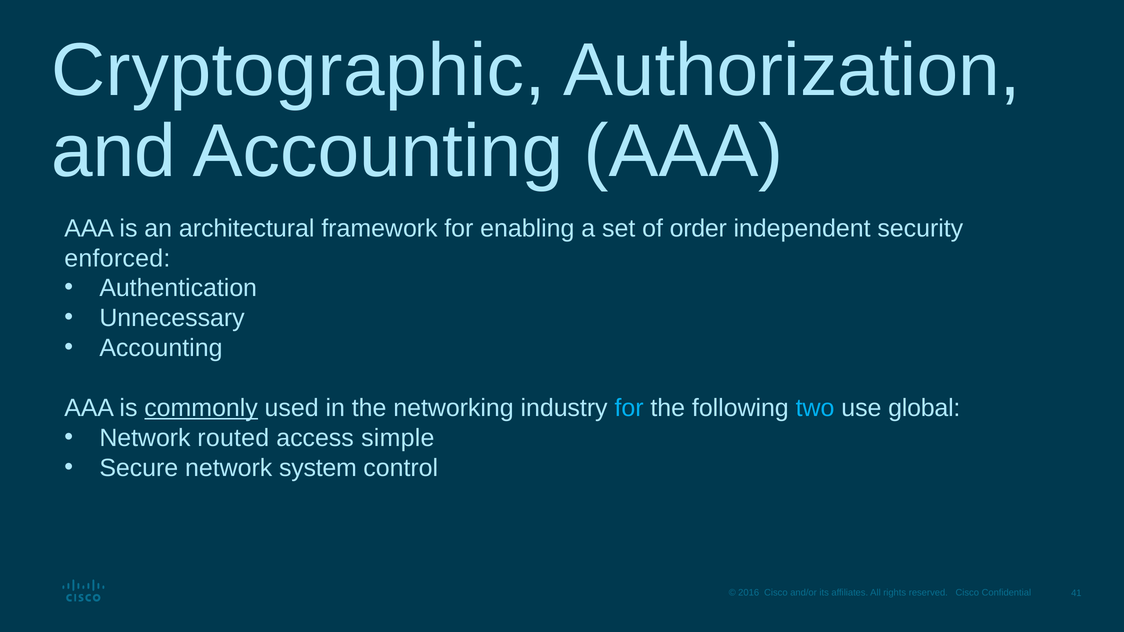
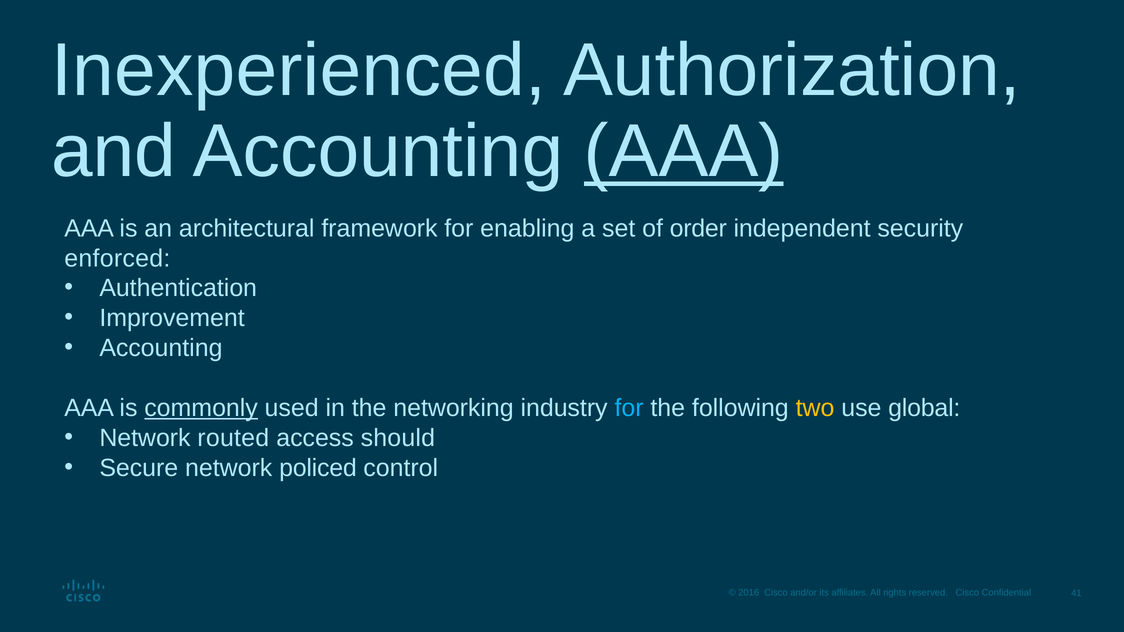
Cryptographic: Cryptographic -> Inexperienced
AAA at (684, 151) underline: none -> present
Unnecessary: Unnecessary -> Improvement
two colour: light blue -> yellow
simple: simple -> should
system: system -> policed
